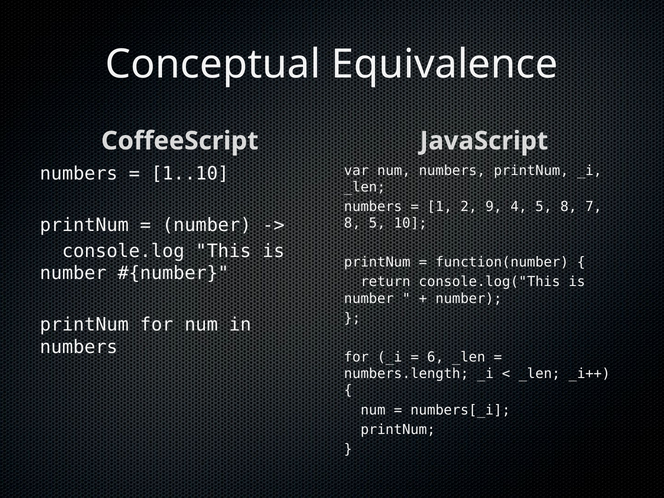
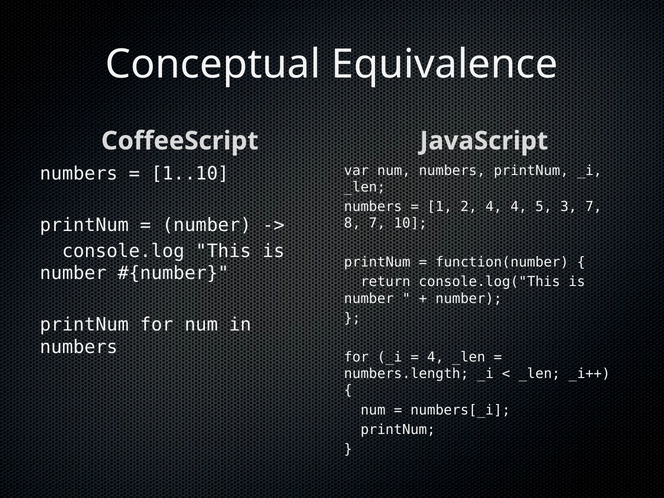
2 9: 9 -> 4
5 8: 8 -> 3
8 5: 5 -> 7
6 at (435, 357): 6 -> 4
